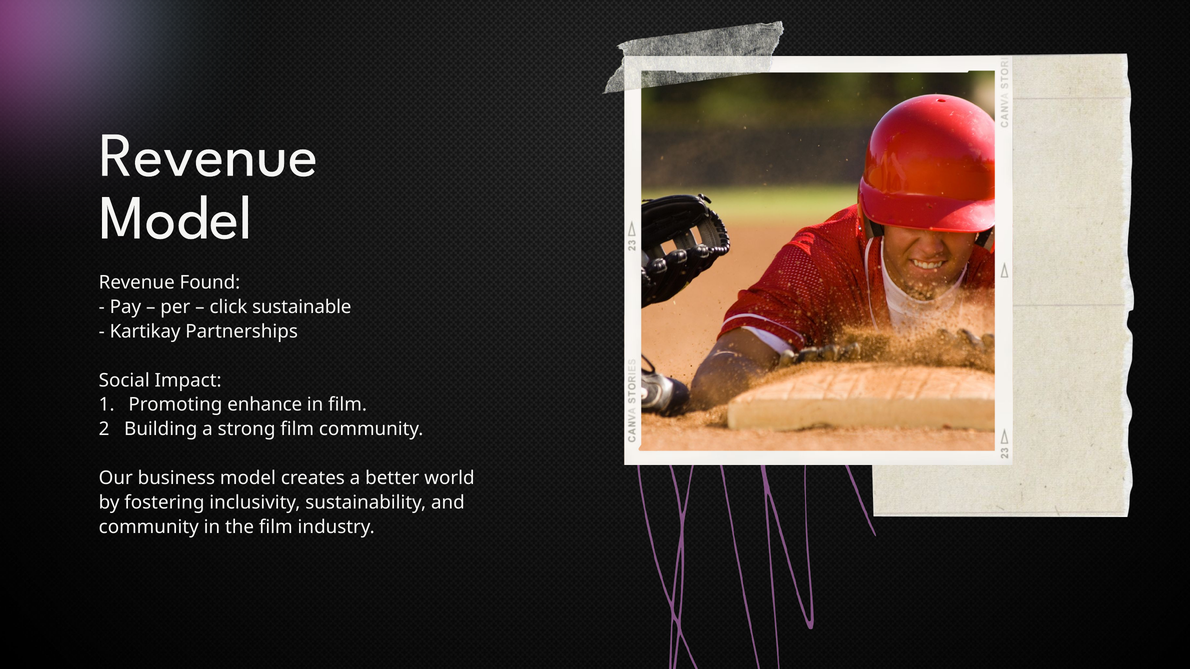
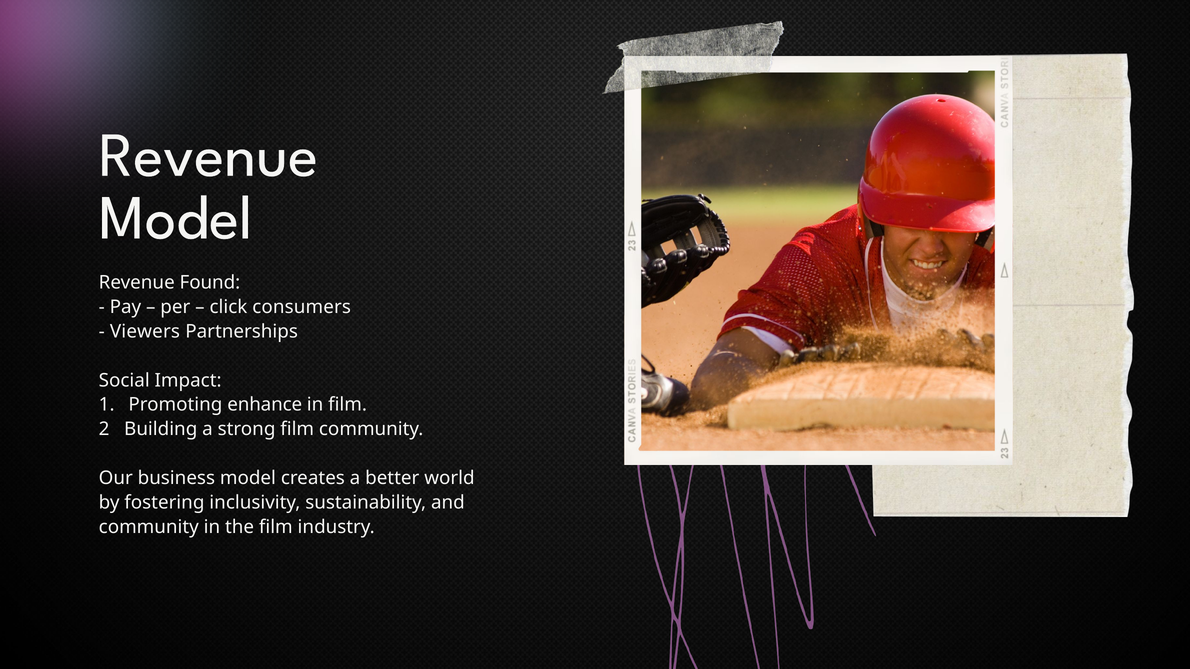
sustainable: sustainable -> consumers
Kartikay: Kartikay -> Viewers
